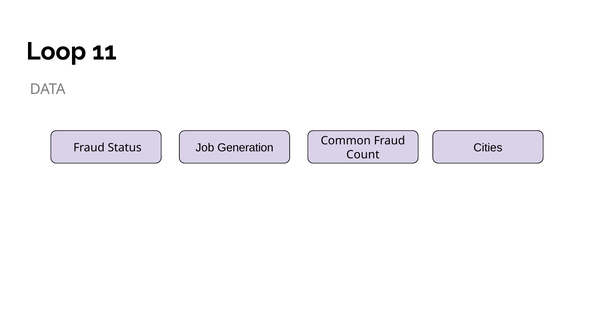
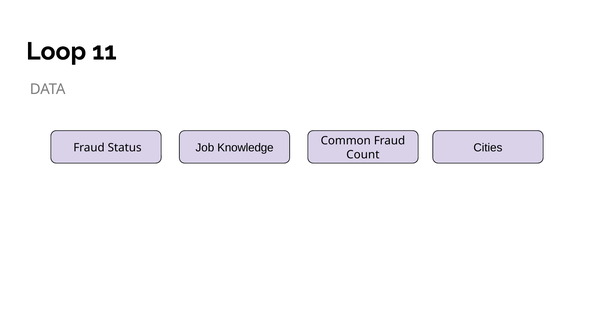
Generation: Generation -> Knowledge
